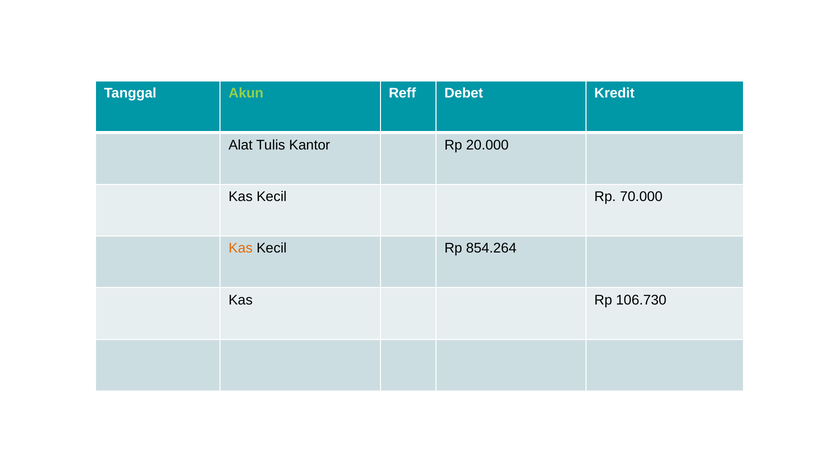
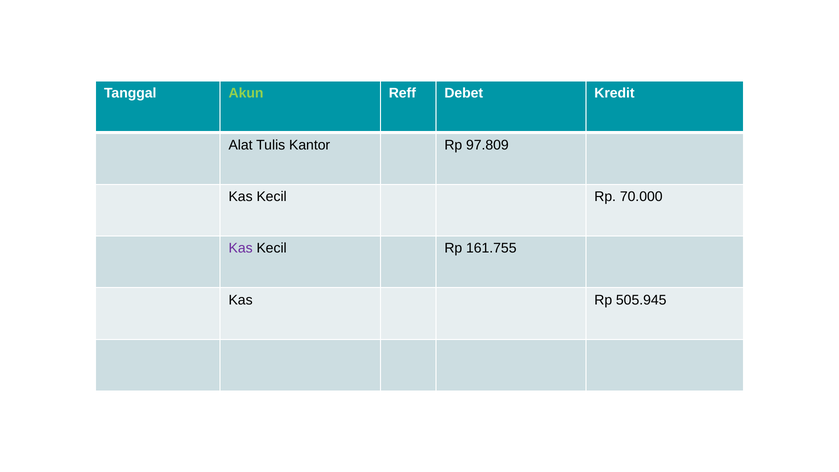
20.000: 20.000 -> 97.809
Kas at (241, 248) colour: orange -> purple
854.264: 854.264 -> 161.755
106.730: 106.730 -> 505.945
